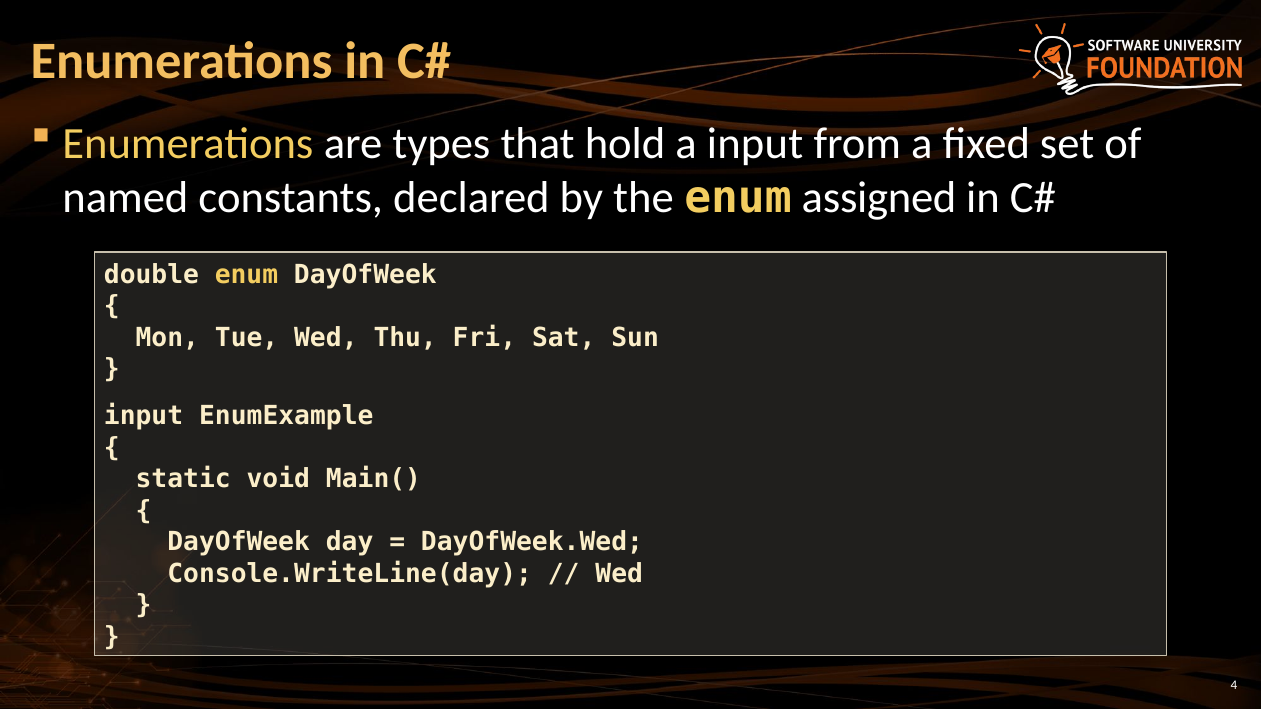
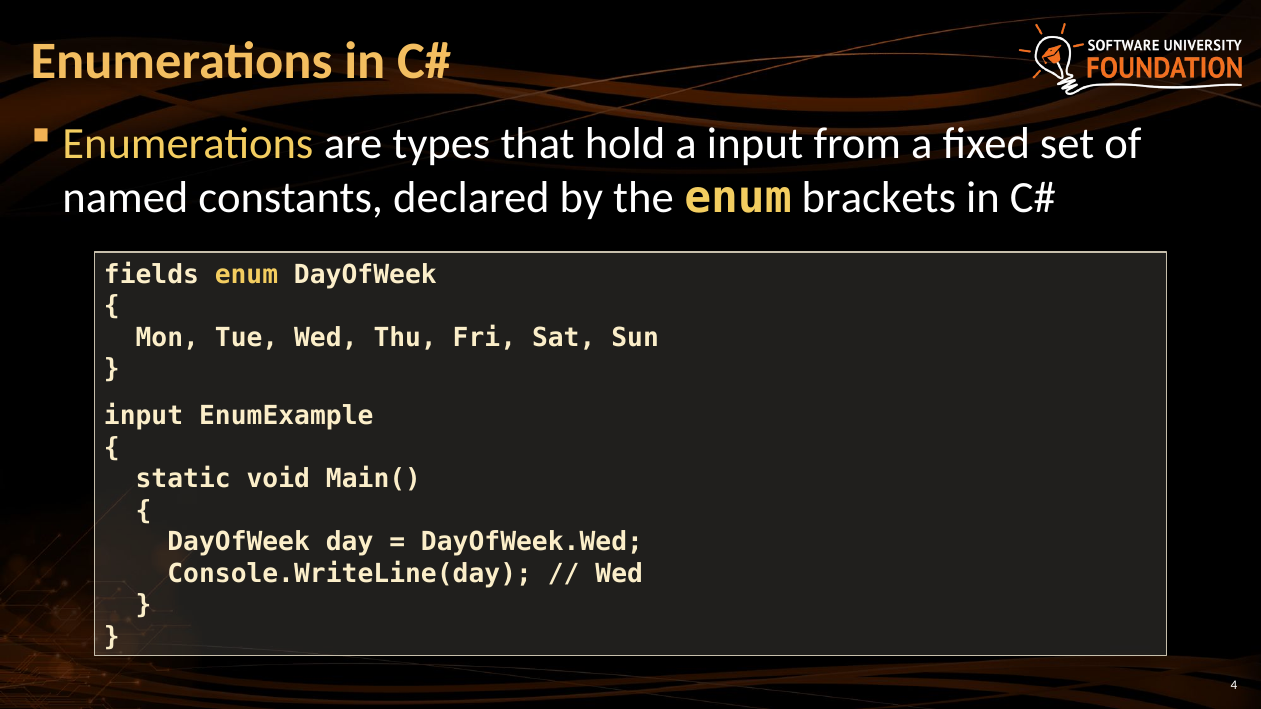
assigned: assigned -> brackets
double: double -> fields
